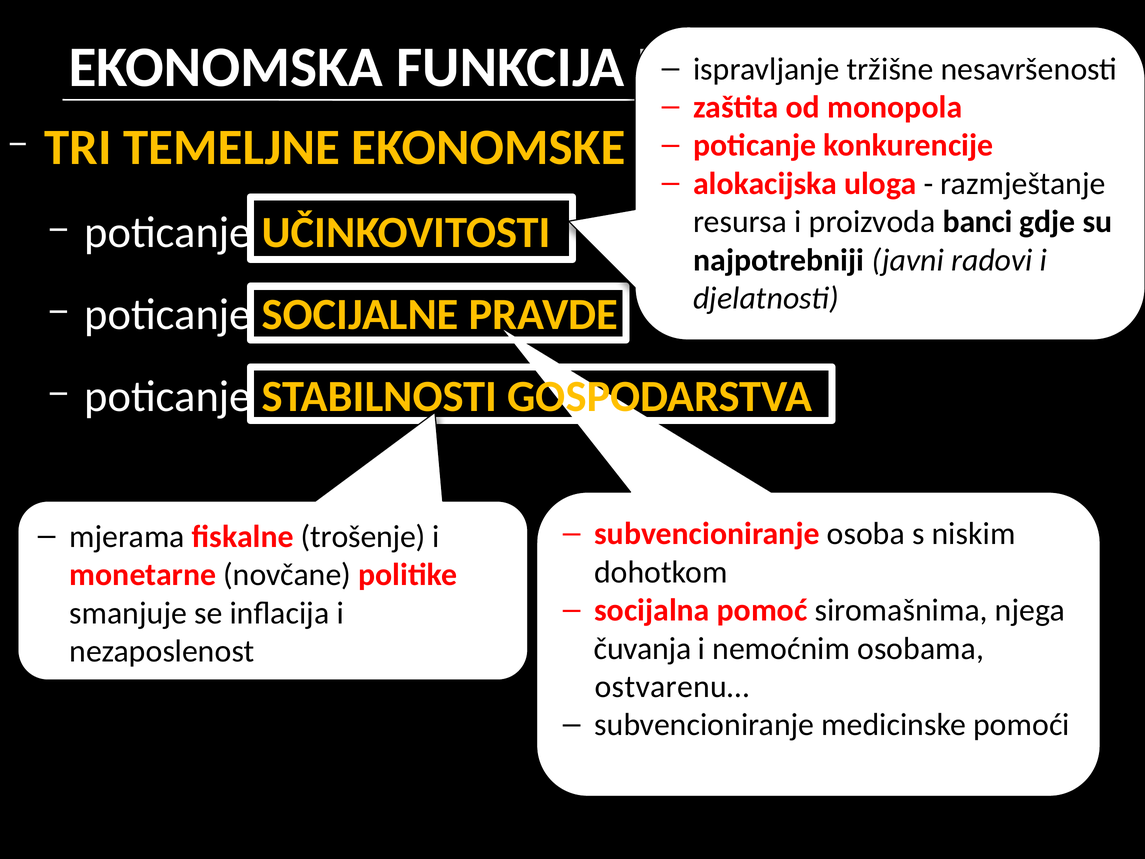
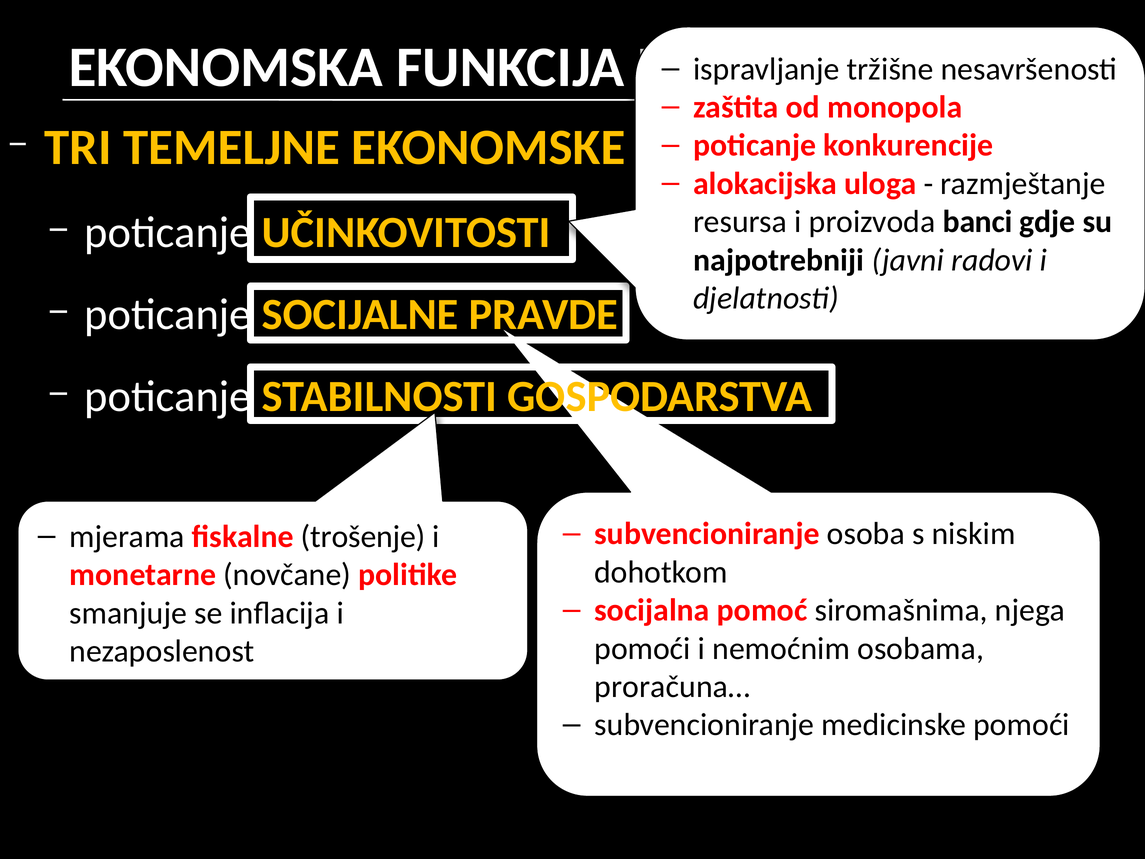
čuvanja at (643, 648): čuvanja -> pomoći
ostvarenu…: ostvarenu… -> proračuna…
